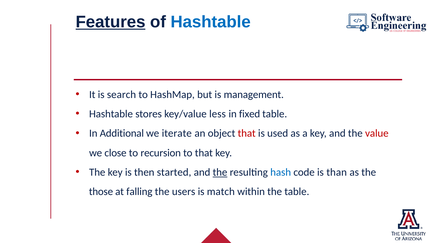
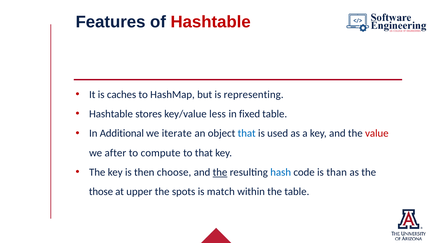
Features underline: present -> none
Hashtable at (211, 22) colour: blue -> red
search: search -> caches
management: management -> representing
that at (247, 133) colour: red -> blue
close: close -> after
recursion: recursion -> compute
started: started -> choose
falling: falling -> upper
users: users -> spots
